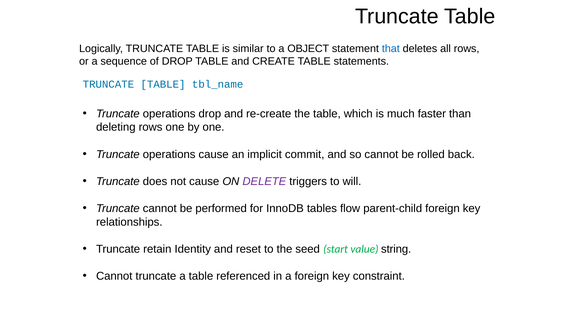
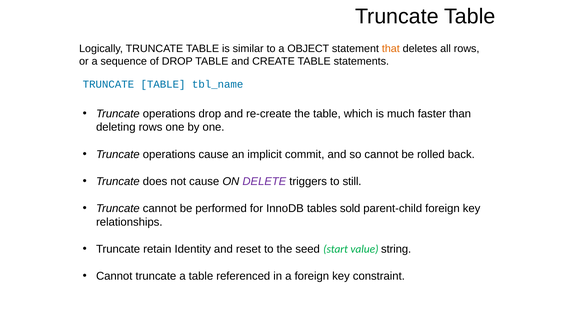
that colour: blue -> orange
will: will -> still
flow: flow -> sold
